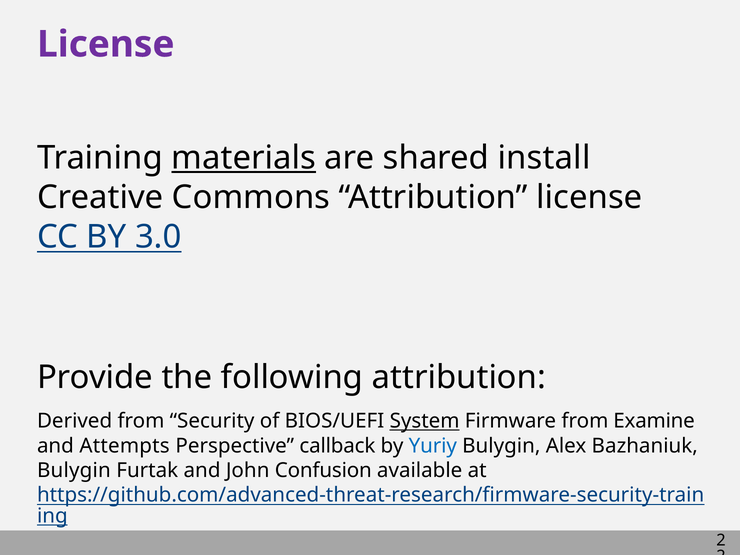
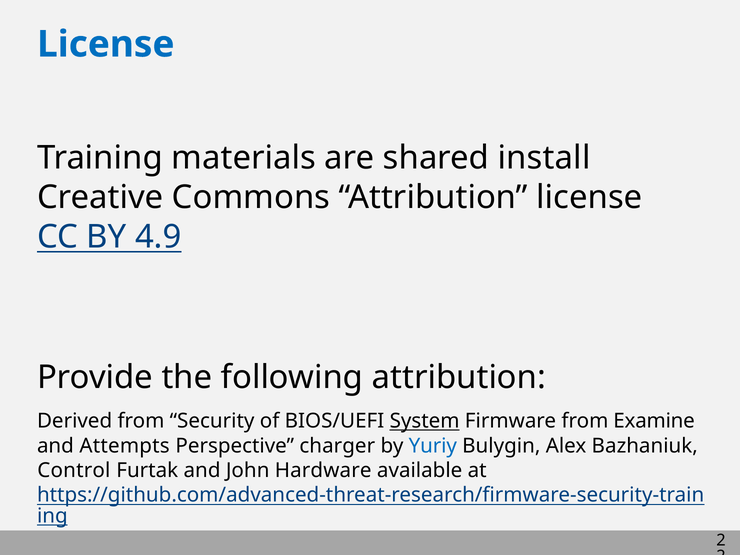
License at (106, 44) colour: purple -> blue
materials underline: present -> none
3.0: 3.0 -> 4.9
callback: callback -> charger
Bulygin at (74, 471): Bulygin -> Control
Confusion: Confusion -> Hardware
